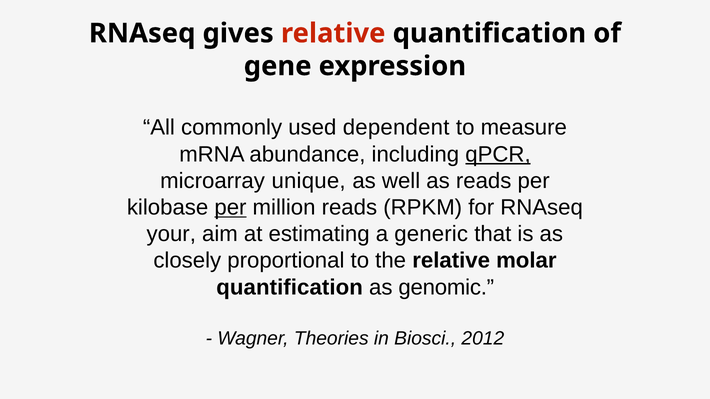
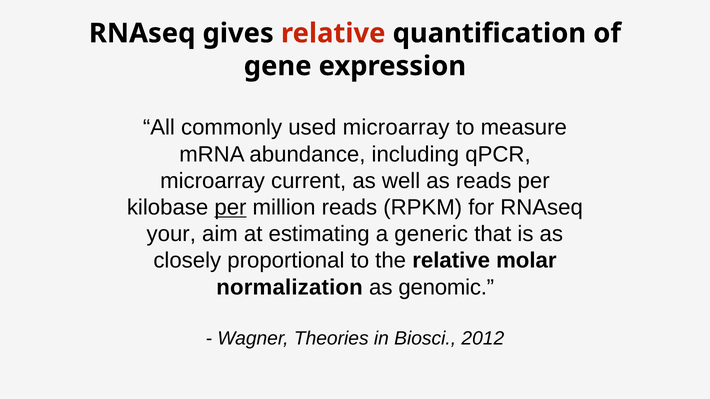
used dependent: dependent -> microarray
qPCR underline: present -> none
unique: unique -> current
quantification at (290, 287): quantification -> normalization
